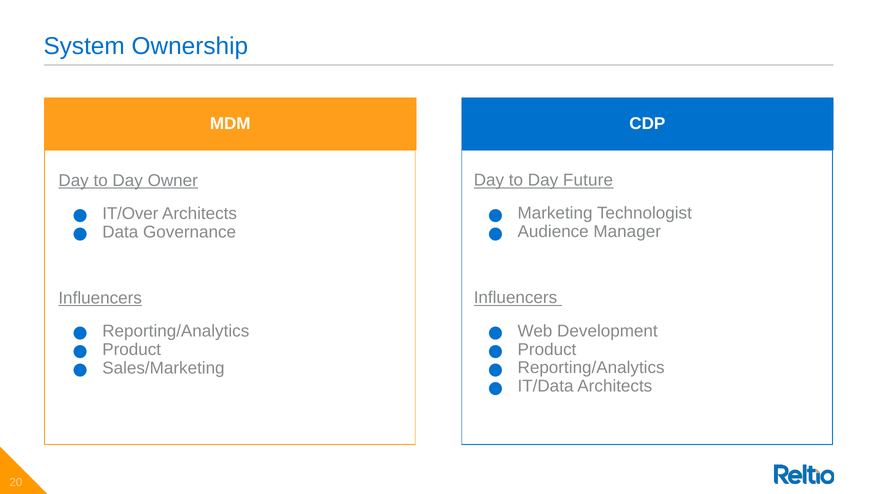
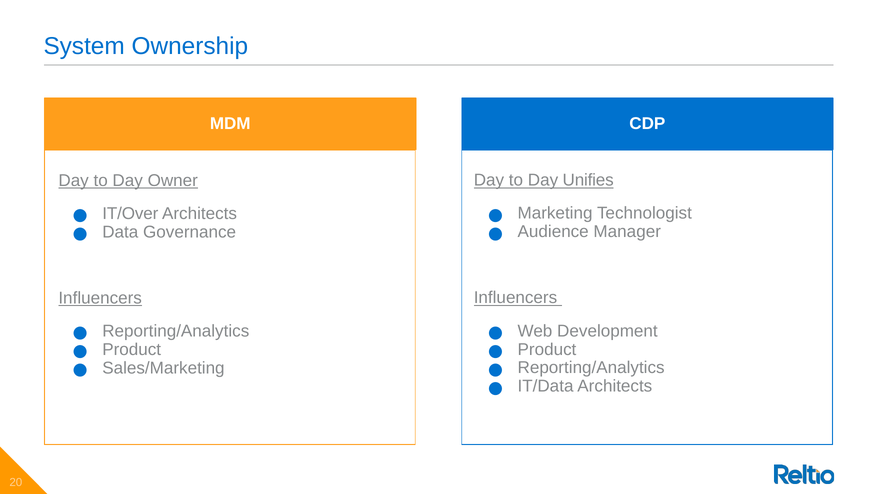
Future: Future -> Unifies
